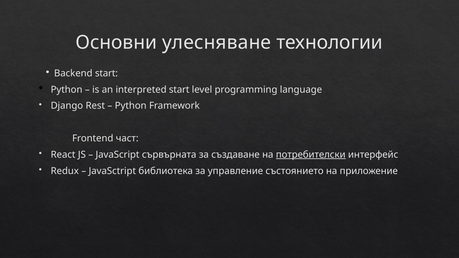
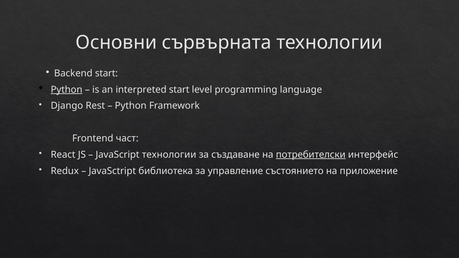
улесняване: улесняване -> сървърната
Python at (67, 90) underline: none -> present
JavaScript сървърната: сървърната -> технологии
